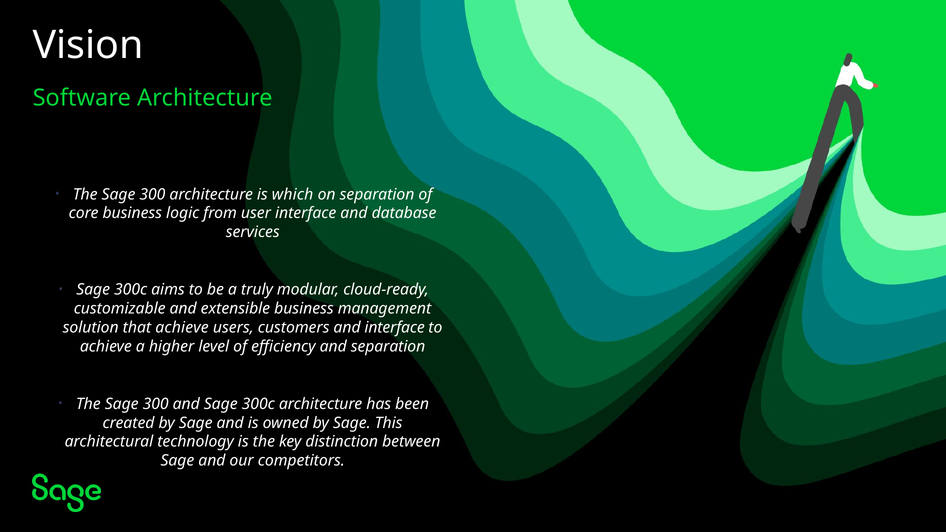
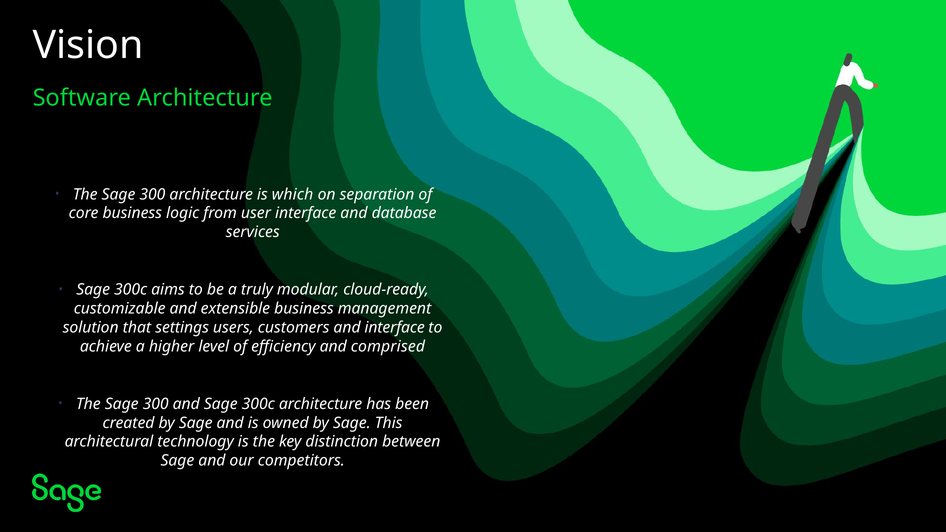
that achieve: achieve -> settings
and separation: separation -> comprised
